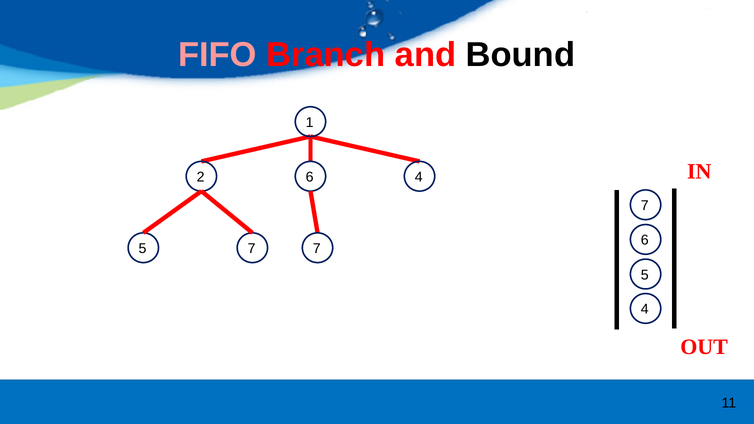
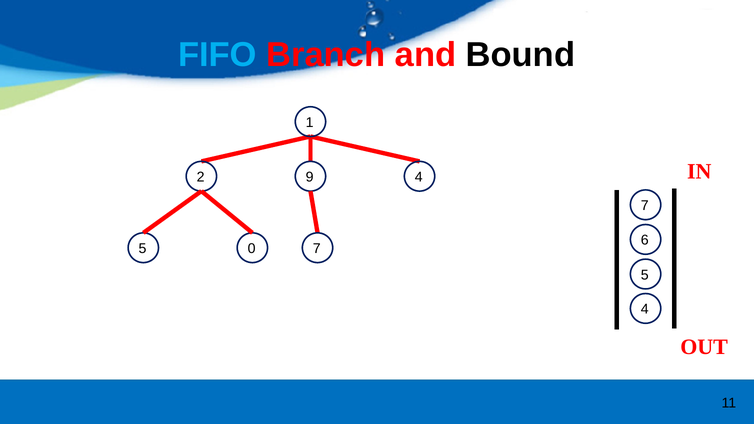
FIFO colour: pink -> light blue
2 6: 6 -> 9
5 7: 7 -> 0
